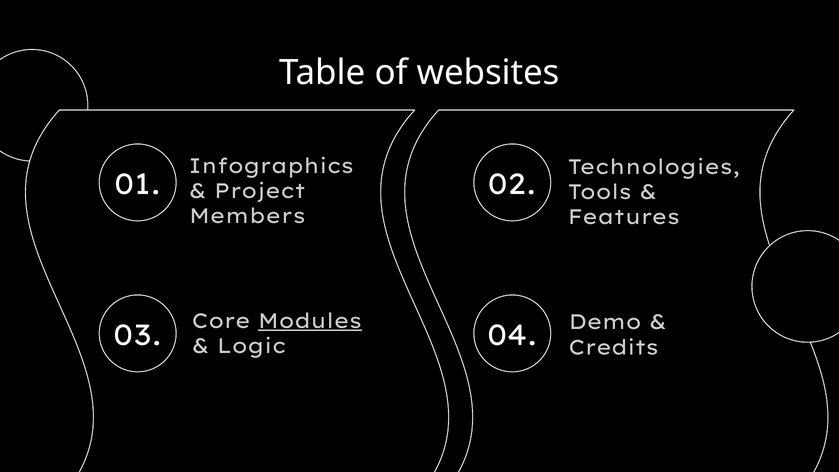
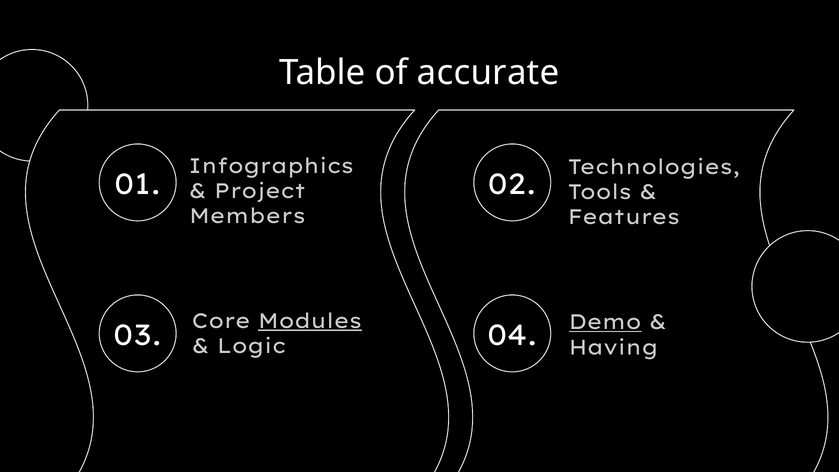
websites: websites -> accurate
Demo underline: none -> present
Credits: Credits -> Having
